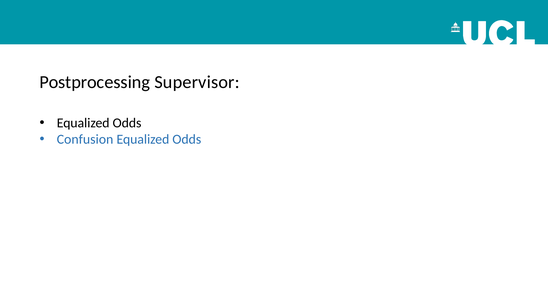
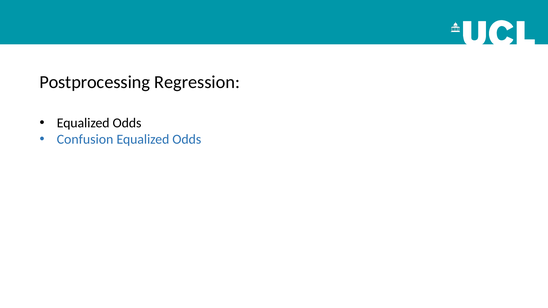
Supervisor: Supervisor -> Regression
